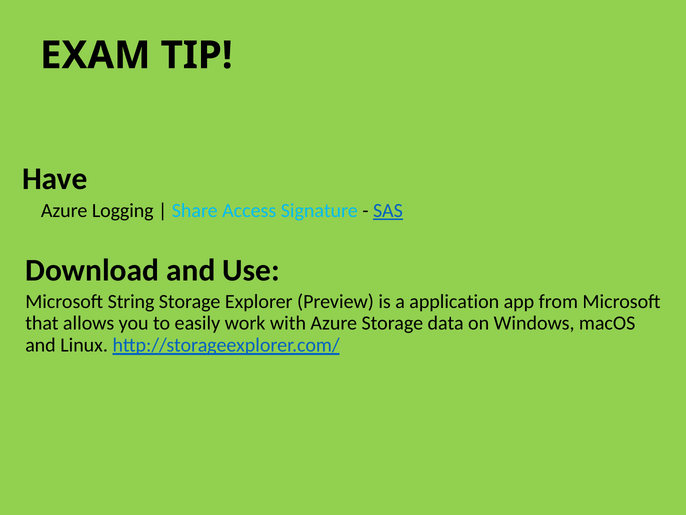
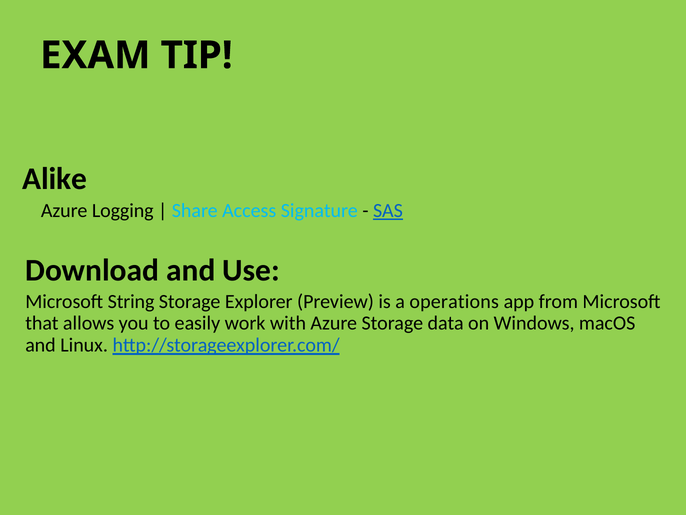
Have: Have -> Alike
application: application -> operations
